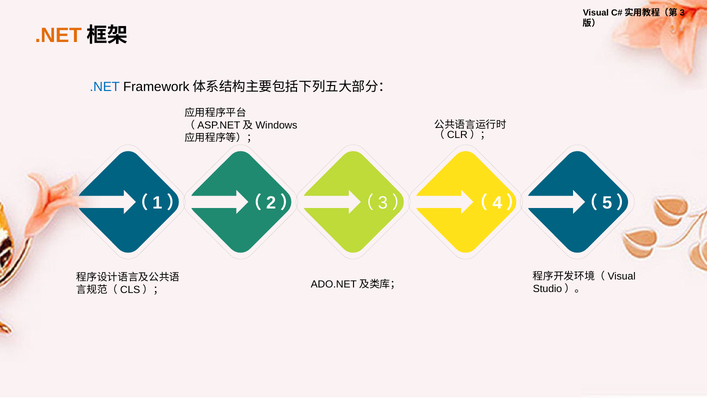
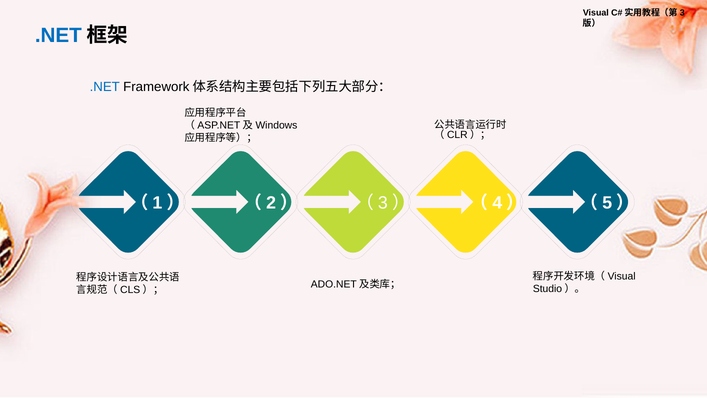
.NET at (58, 35) colour: orange -> blue
